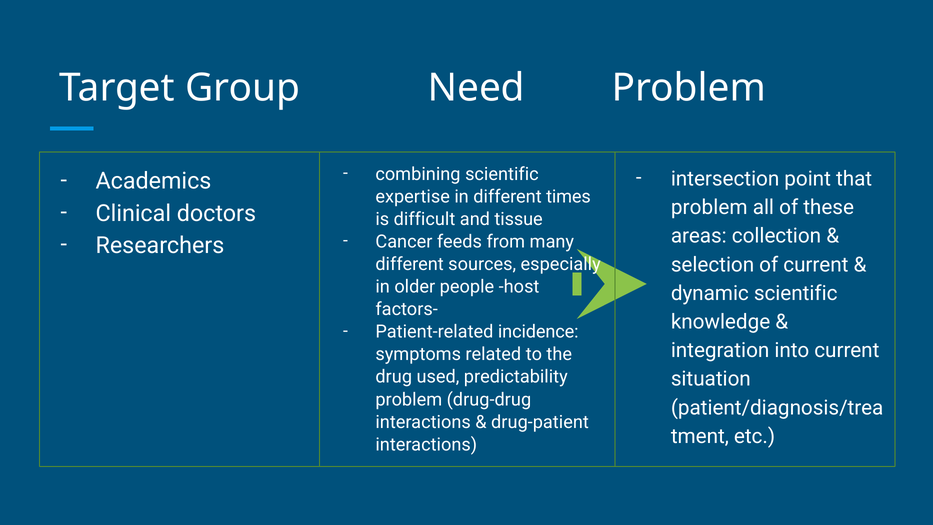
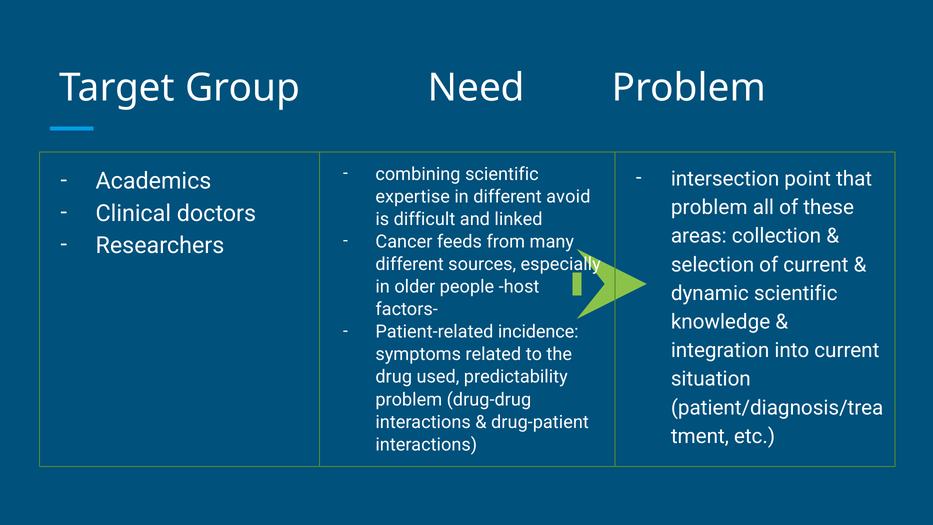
times: times -> avoid
tissue: tissue -> linked
